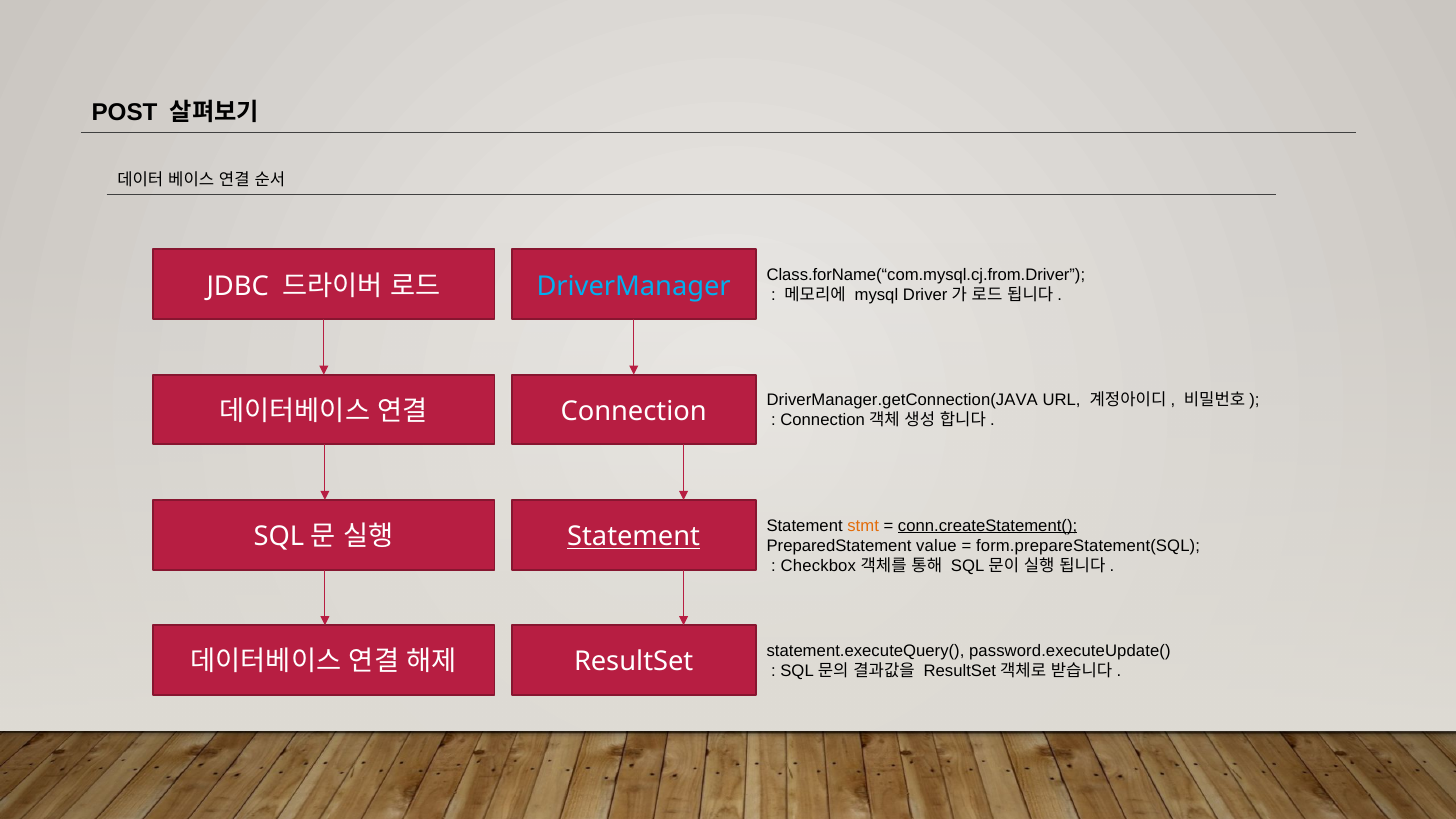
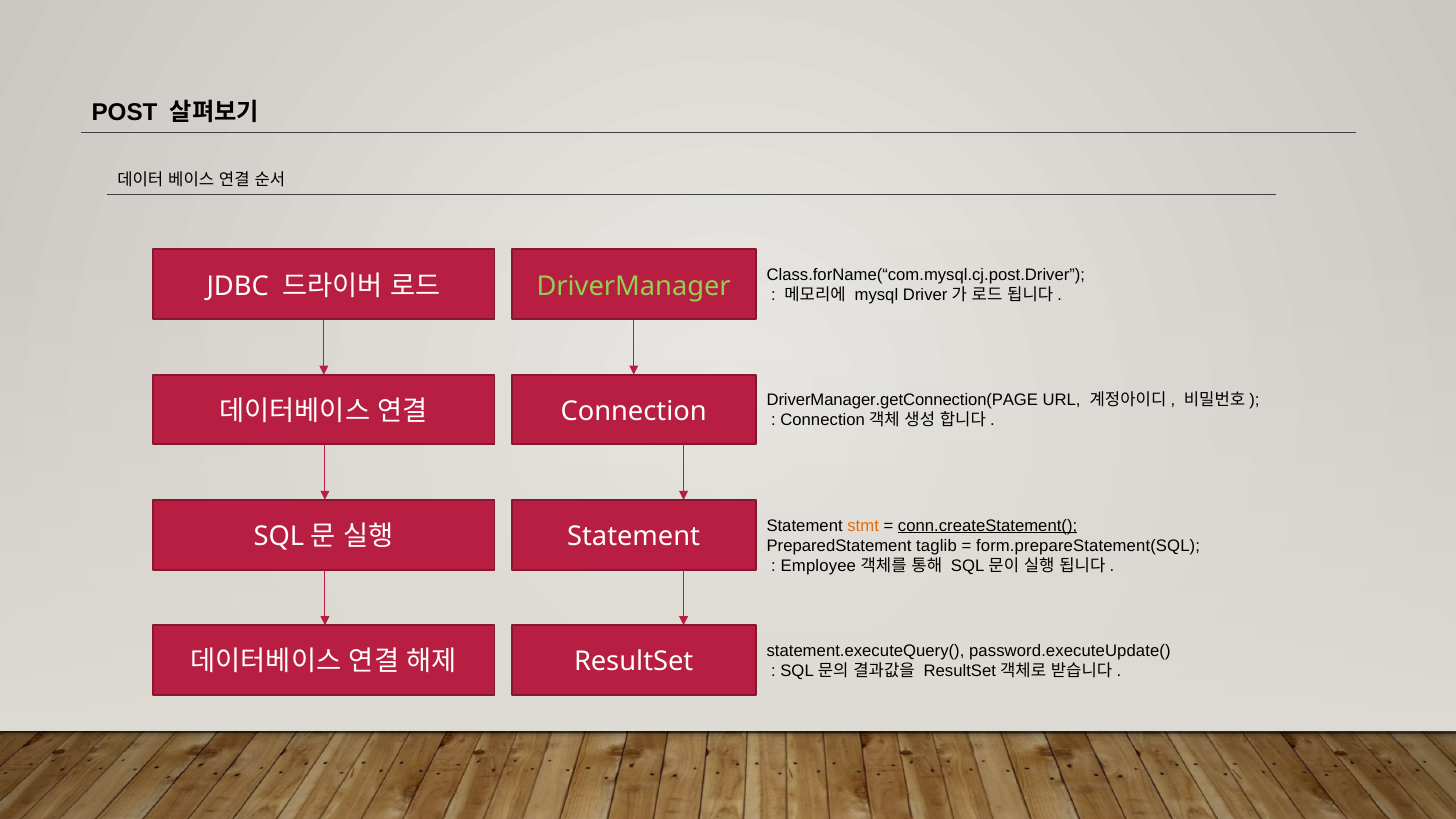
Class.forName(“com.mysql.cj.from.Driver: Class.forName(“com.mysql.cj.from.Driver -> Class.forName(“com.mysql.cj.post.Driver
DriverManager colour: light blue -> light green
DriverManager.getConnection(JAVA: DriverManager.getConnection(JAVA -> DriverManager.getConnection(PAGE
Statement at (634, 537) underline: present -> none
value: value -> taglib
Checkbox: Checkbox -> Employee
